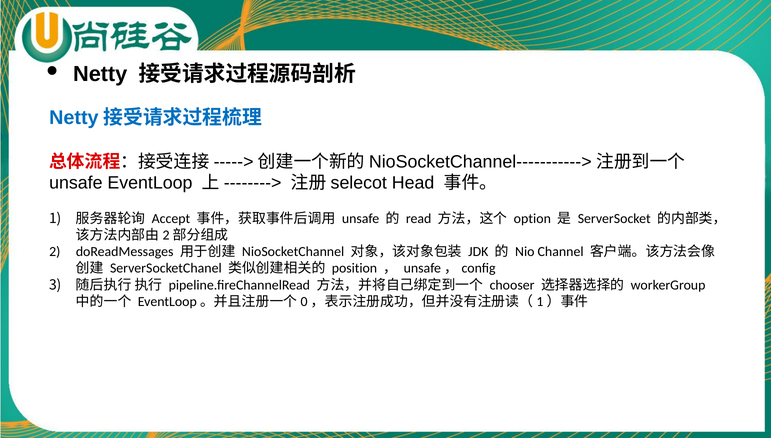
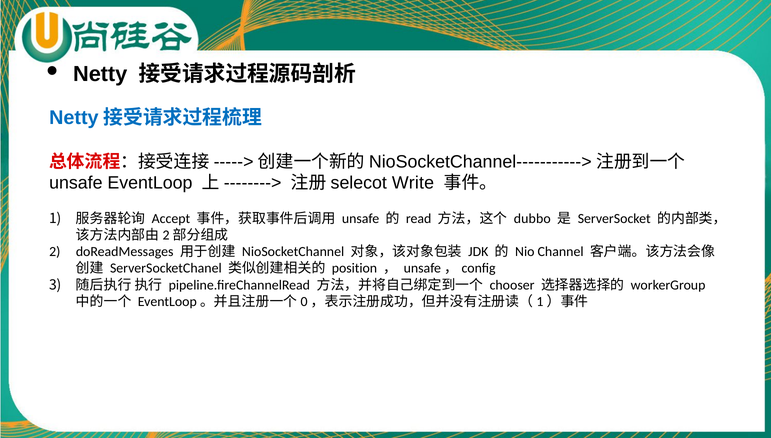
Head: Head -> Write
option: option -> dubbo
